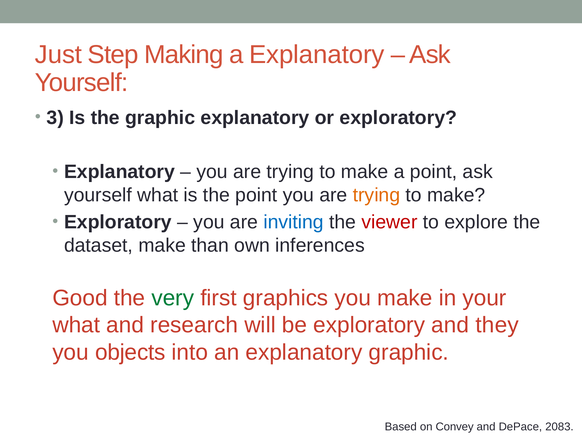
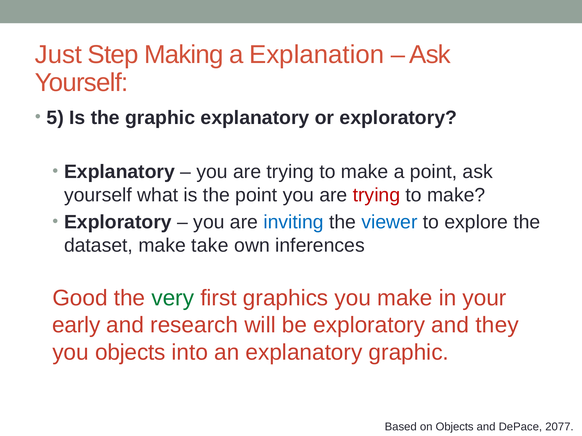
a Explanatory: Explanatory -> Explanation
3: 3 -> 5
trying at (377, 195) colour: orange -> red
viewer colour: red -> blue
than: than -> take
what at (76, 326): what -> early
on Convey: Convey -> Objects
2083: 2083 -> 2077
